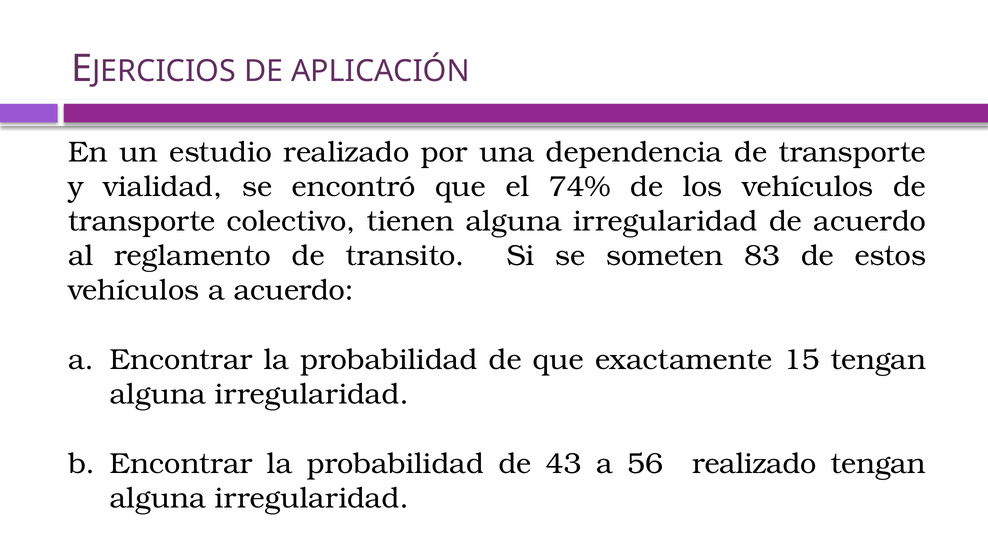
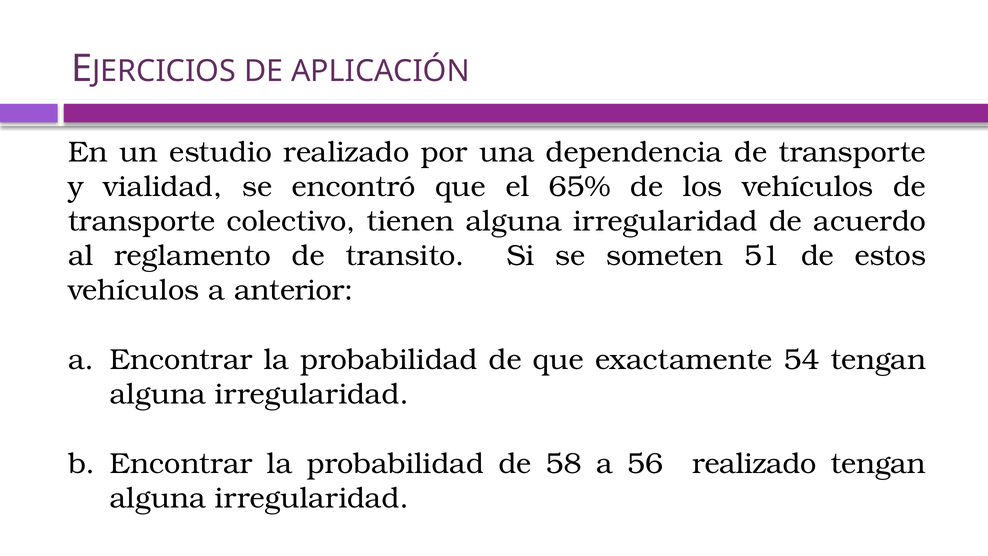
74%: 74% -> 65%
83: 83 -> 51
a acuerdo: acuerdo -> anterior
15: 15 -> 54
43: 43 -> 58
